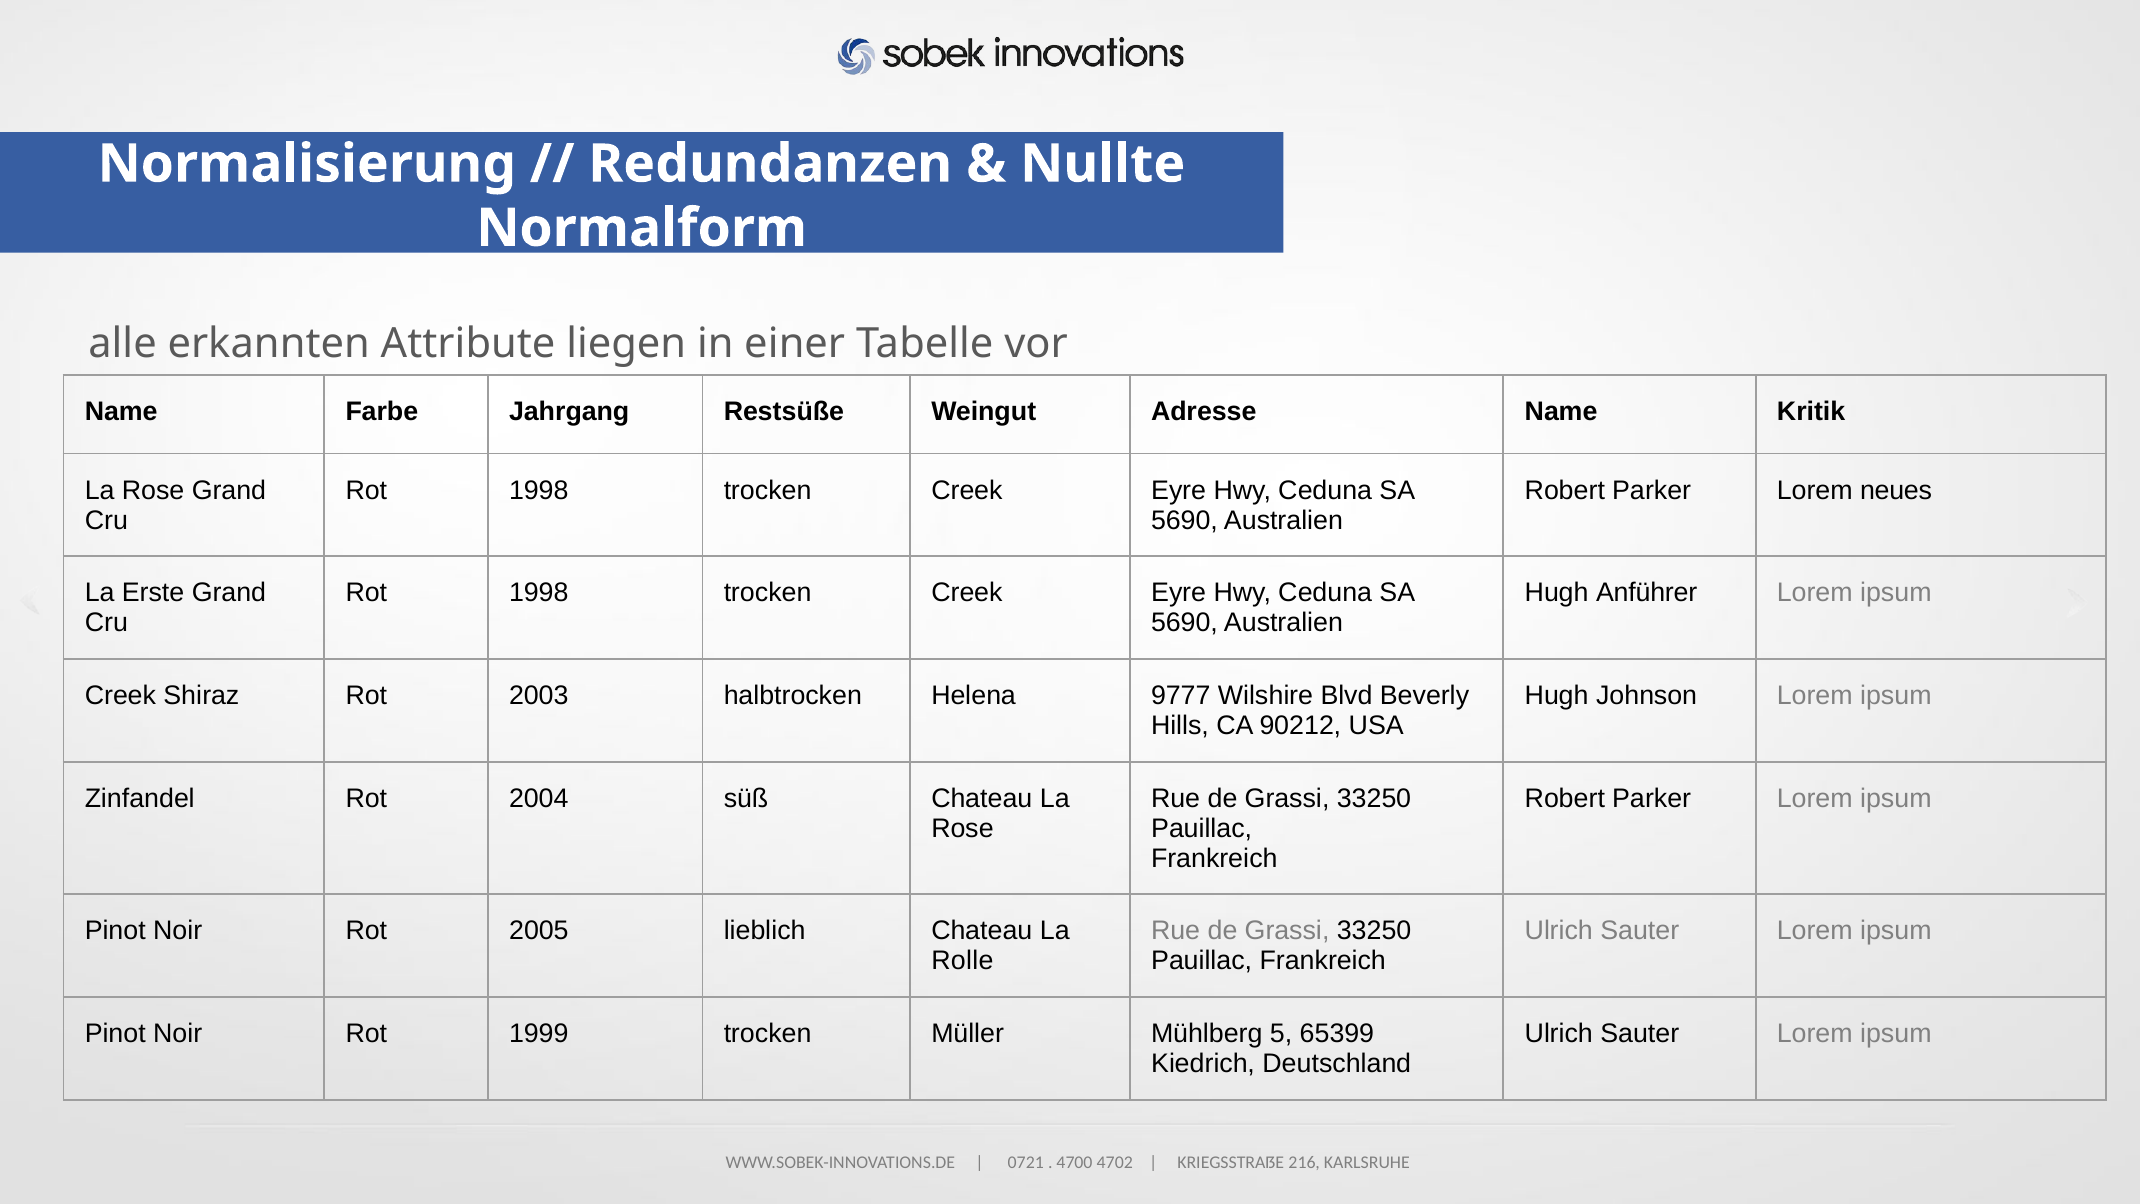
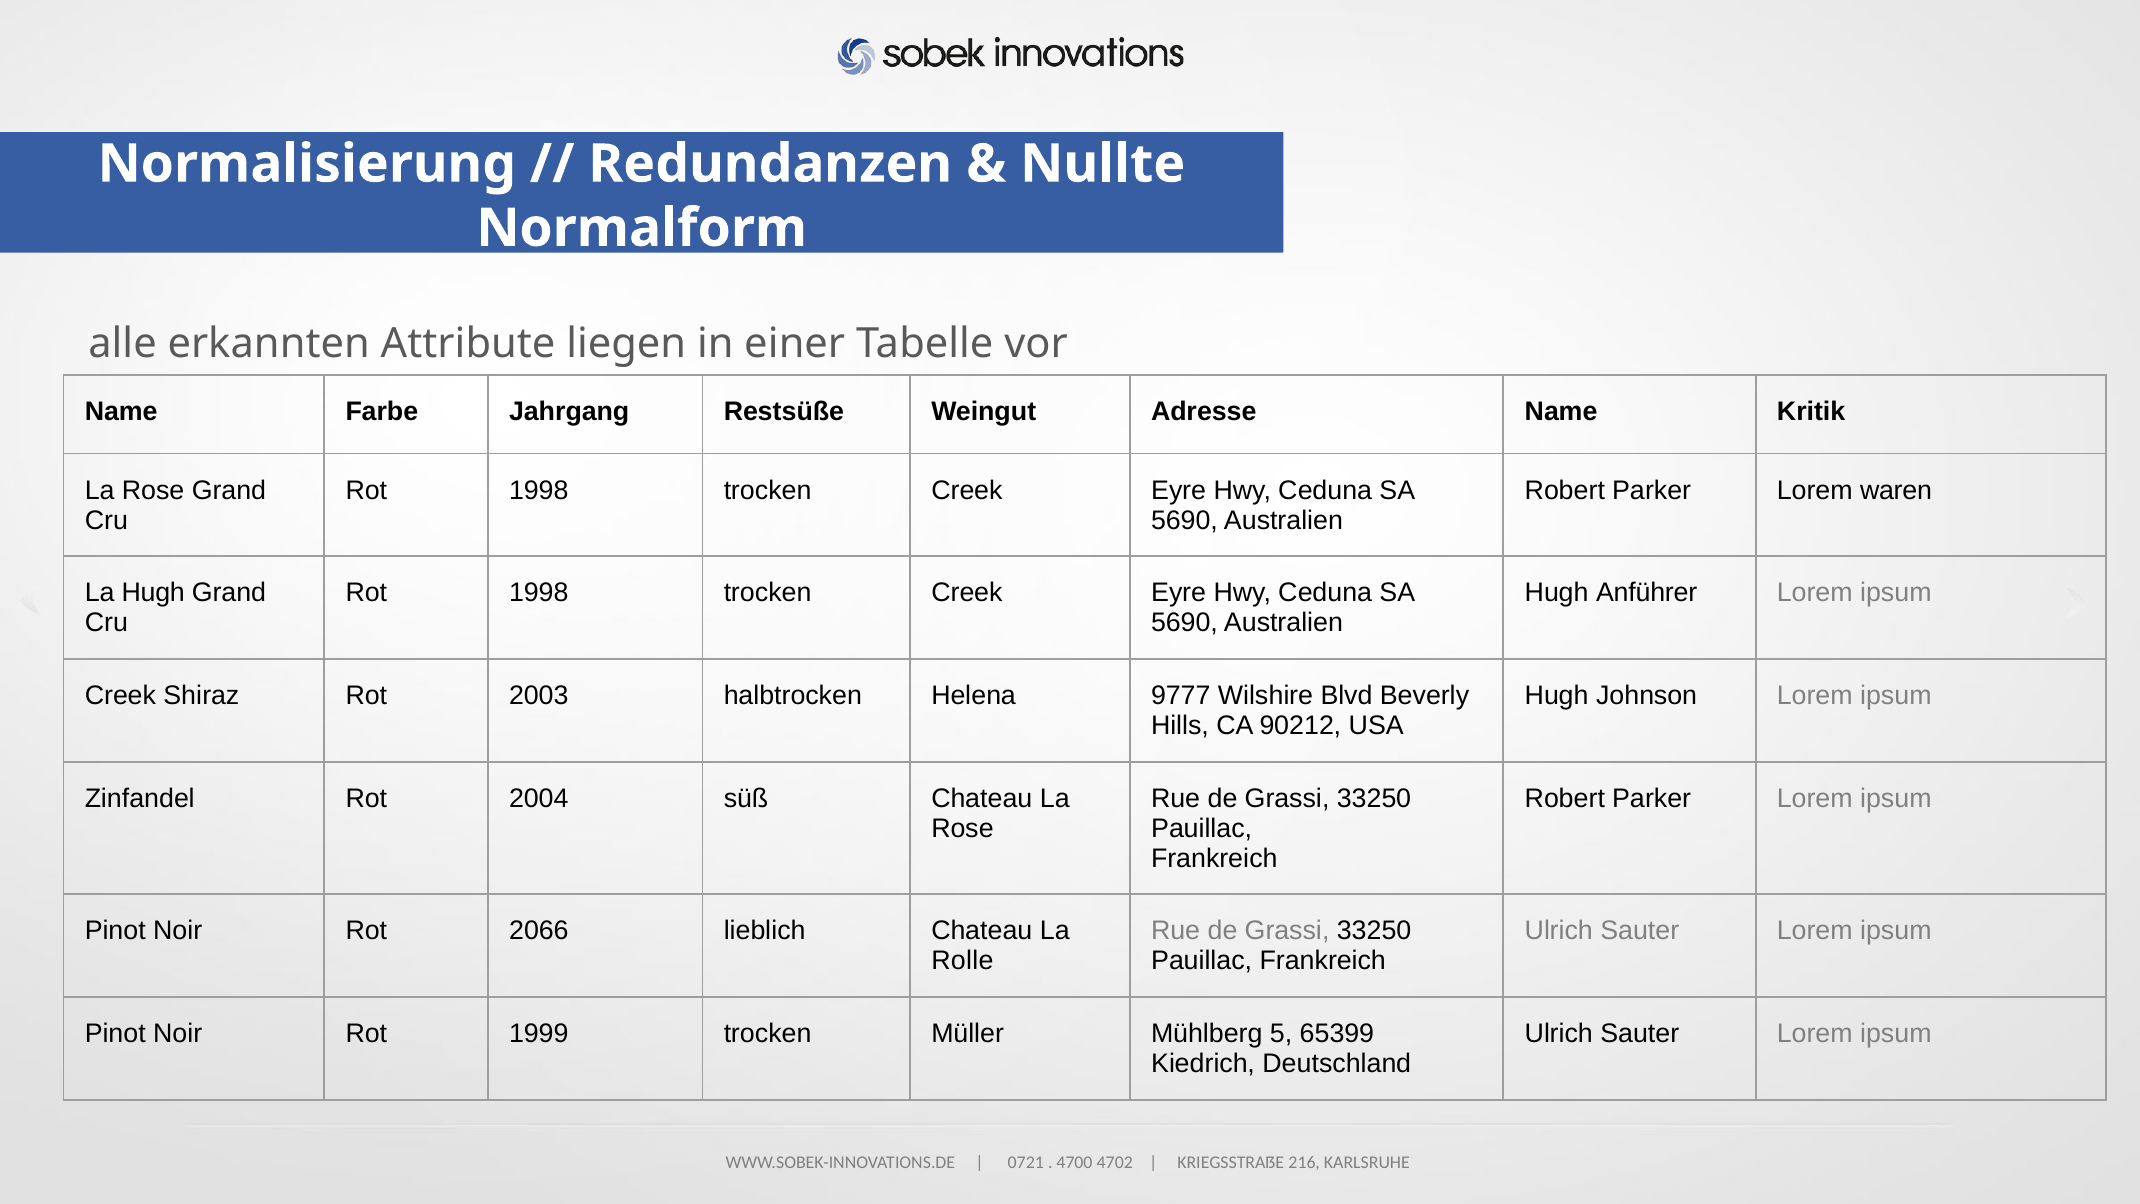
neues: neues -> waren
La Erste: Erste -> Hugh
2005: 2005 -> 2066
